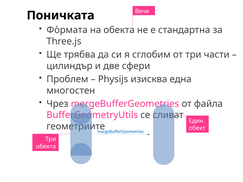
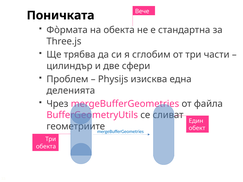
многостен: многостен -> деленията
